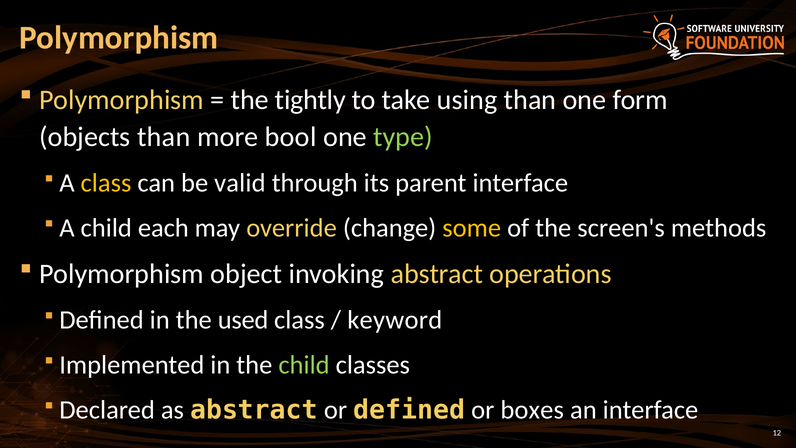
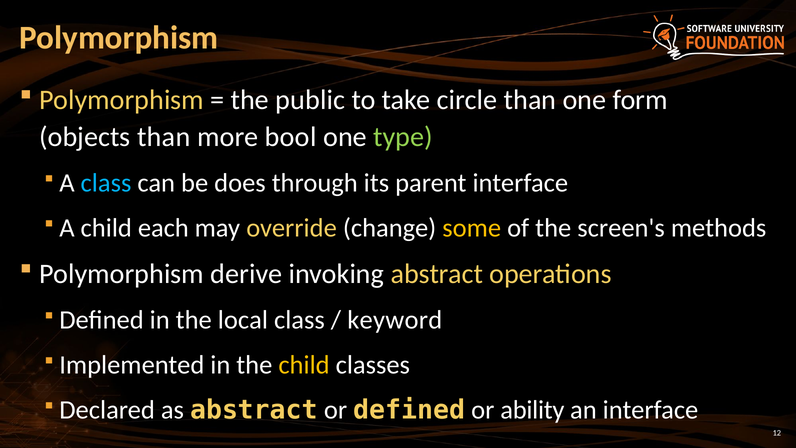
tightly: tightly -> public
using: using -> circle
class at (106, 183) colour: yellow -> light blue
valid: valid -> does
object: object -> derive
used: used -> local
child at (304, 365) colour: light green -> yellow
boxes: boxes -> ability
